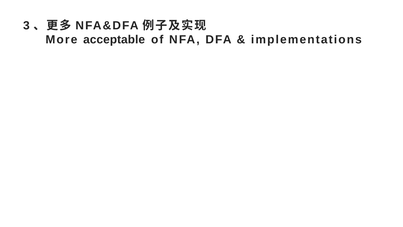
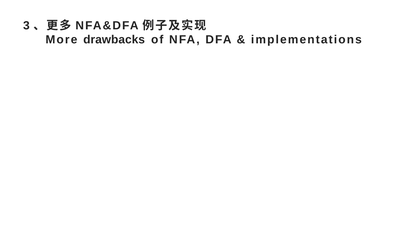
acceptable: acceptable -> drawbacks
